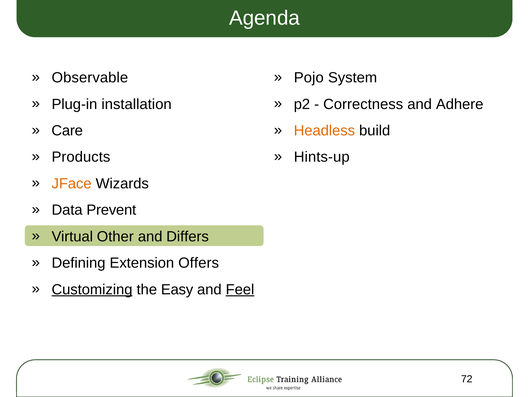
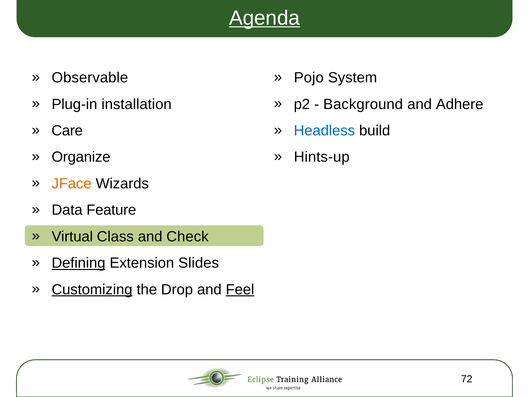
Agenda underline: none -> present
Correctness: Correctness -> Background
Headless colour: orange -> blue
Products: Products -> Organize
Prevent: Prevent -> Feature
Other: Other -> Class
Differs: Differs -> Check
Defining underline: none -> present
Offers: Offers -> Slides
Easy: Easy -> Drop
